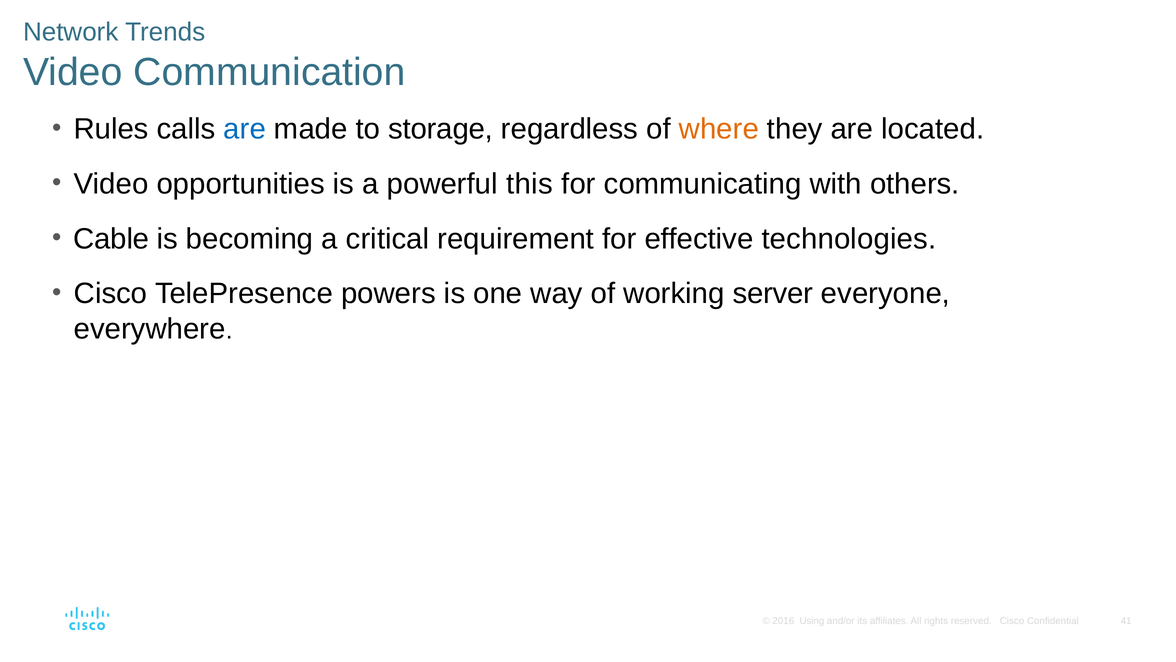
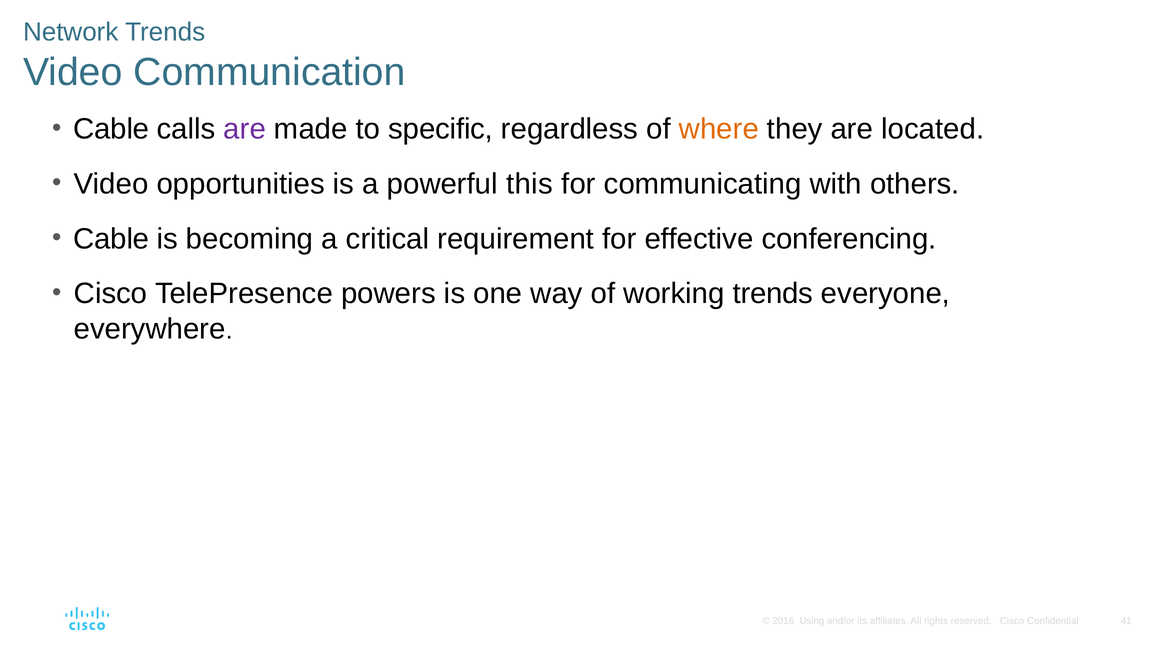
Rules at (111, 129): Rules -> Cable
are at (245, 129) colour: blue -> purple
storage: storage -> specific
technologies: technologies -> conferencing
working server: server -> trends
